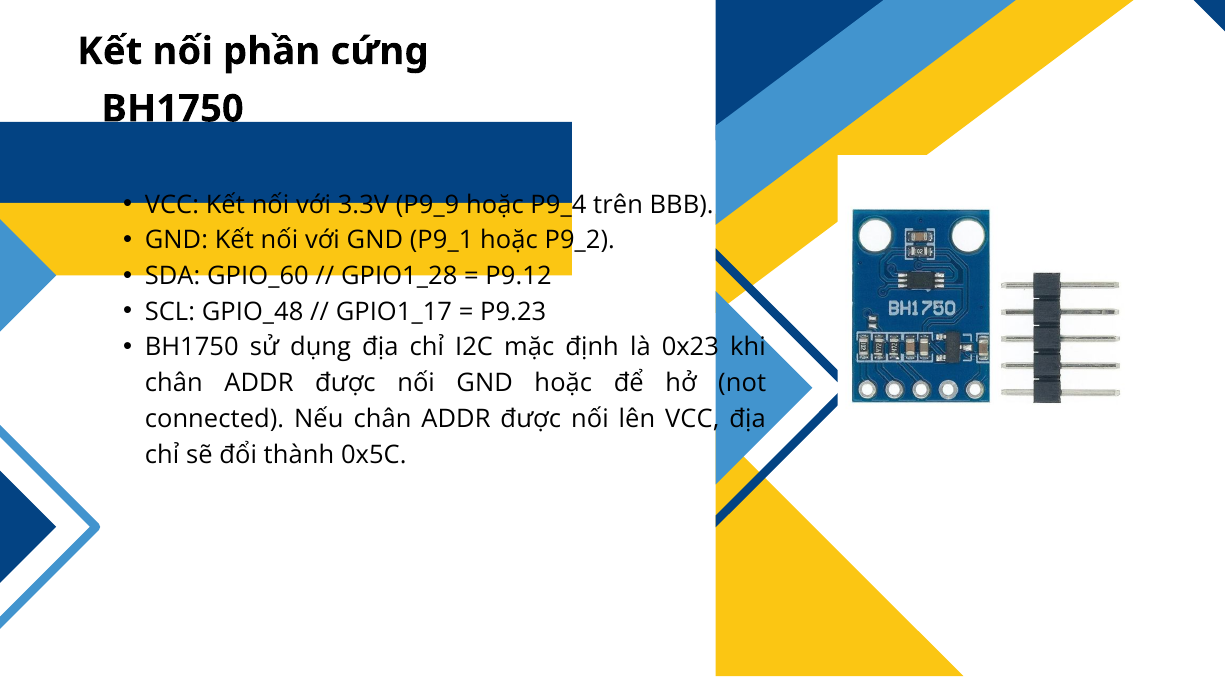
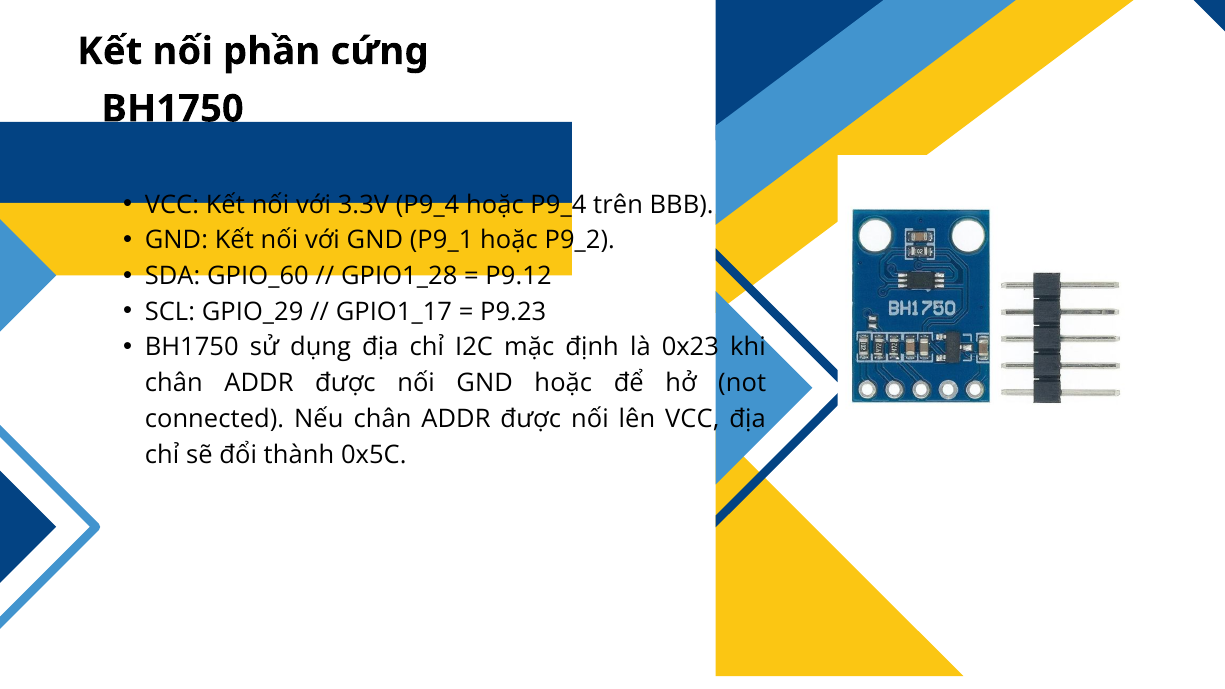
3.3V P9_9: P9_9 -> P9_4
GPIO_48: GPIO_48 -> GPIO_29
